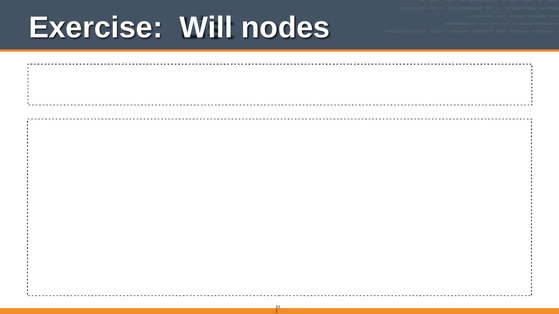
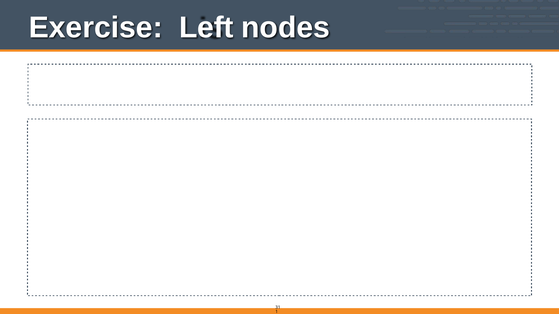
Will: Will -> Left
